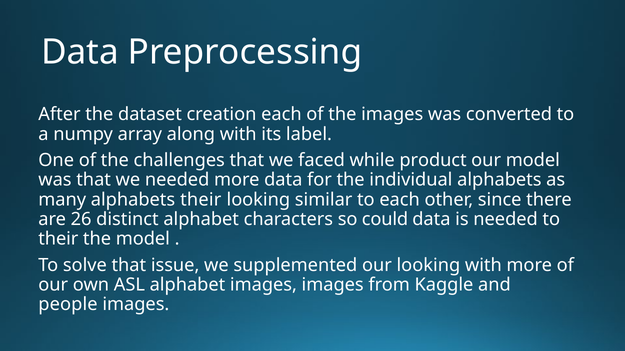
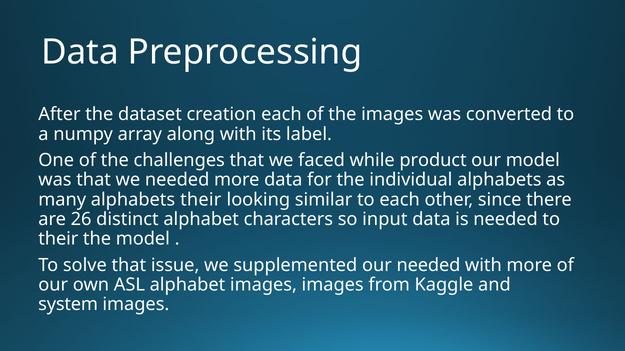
could: could -> input
our looking: looking -> needed
people: people -> system
